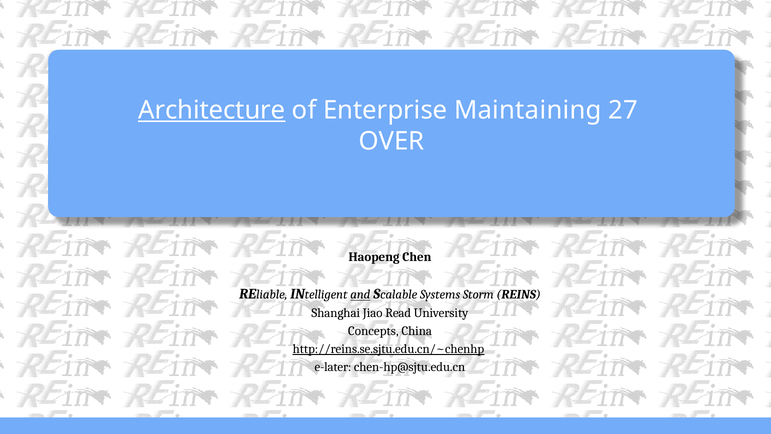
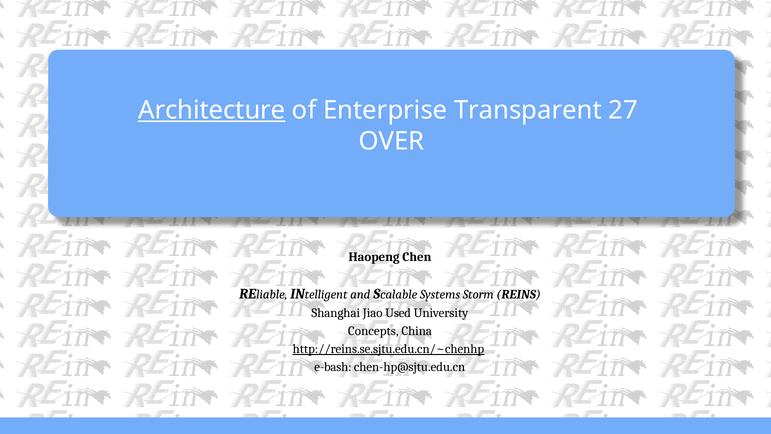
Maintaining: Maintaining -> Transparent
and underline: present -> none
Read: Read -> Used
e-later: e-later -> e-bash
